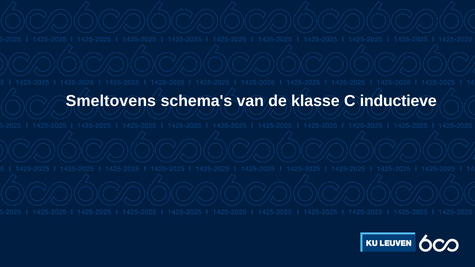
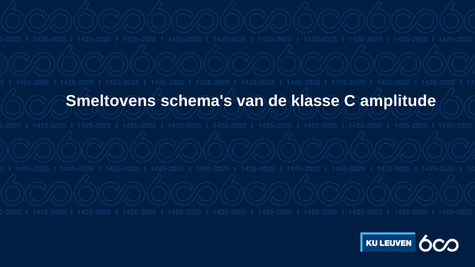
inductieve: inductieve -> amplitude
